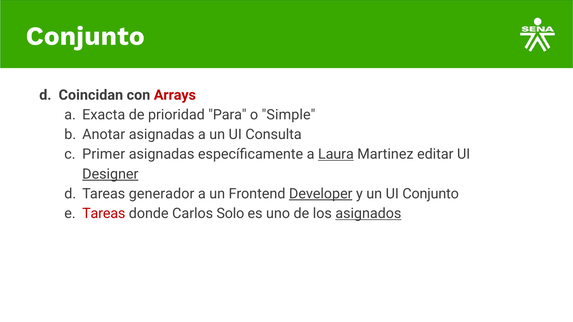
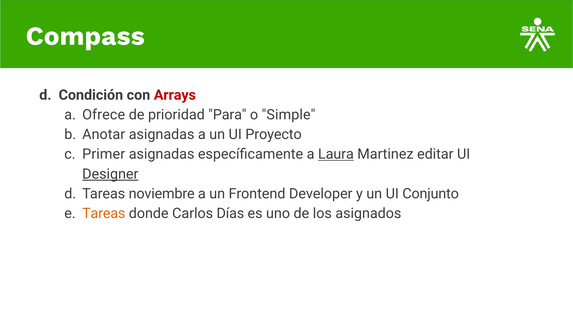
Conjunto at (85, 36): Conjunto -> Compass
Coincidan: Coincidan -> Condición
Exacta: Exacta -> Ofrece
Consulta: Consulta -> Proyecto
generador: generador -> noviembre
Developer underline: present -> none
Tareas at (104, 214) colour: red -> orange
Solo: Solo -> Días
asignados underline: present -> none
